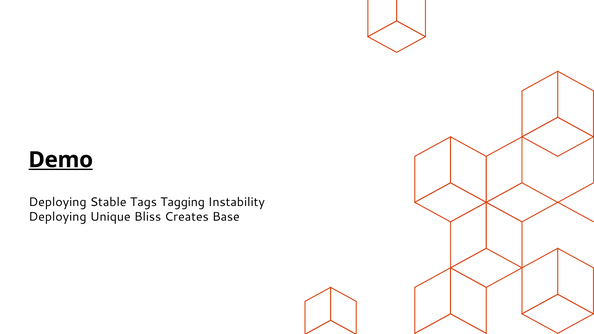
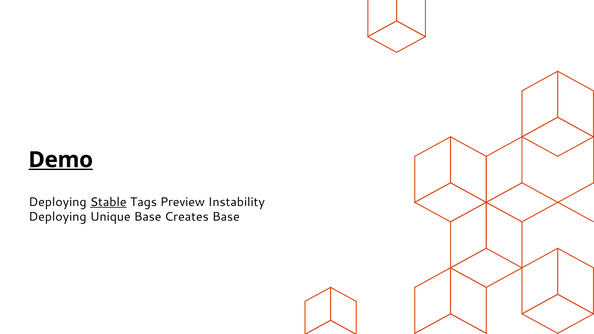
Stable underline: none -> present
Tagging: Tagging -> Preview
Unique Bliss: Bliss -> Base
